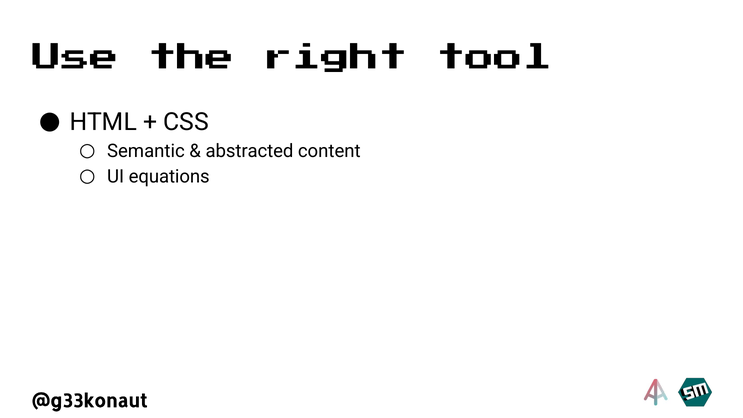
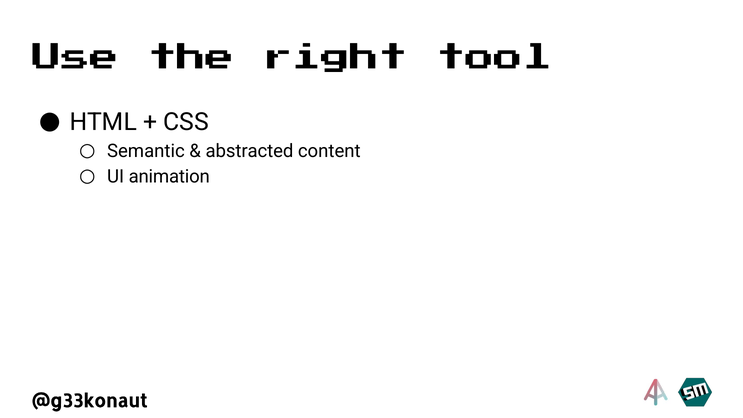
equations: equations -> animation
